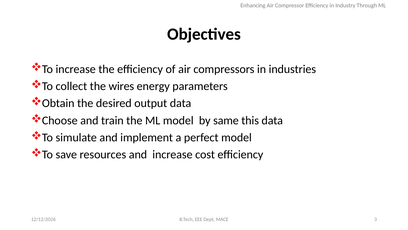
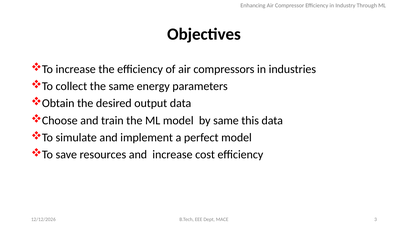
the wires: wires -> same
